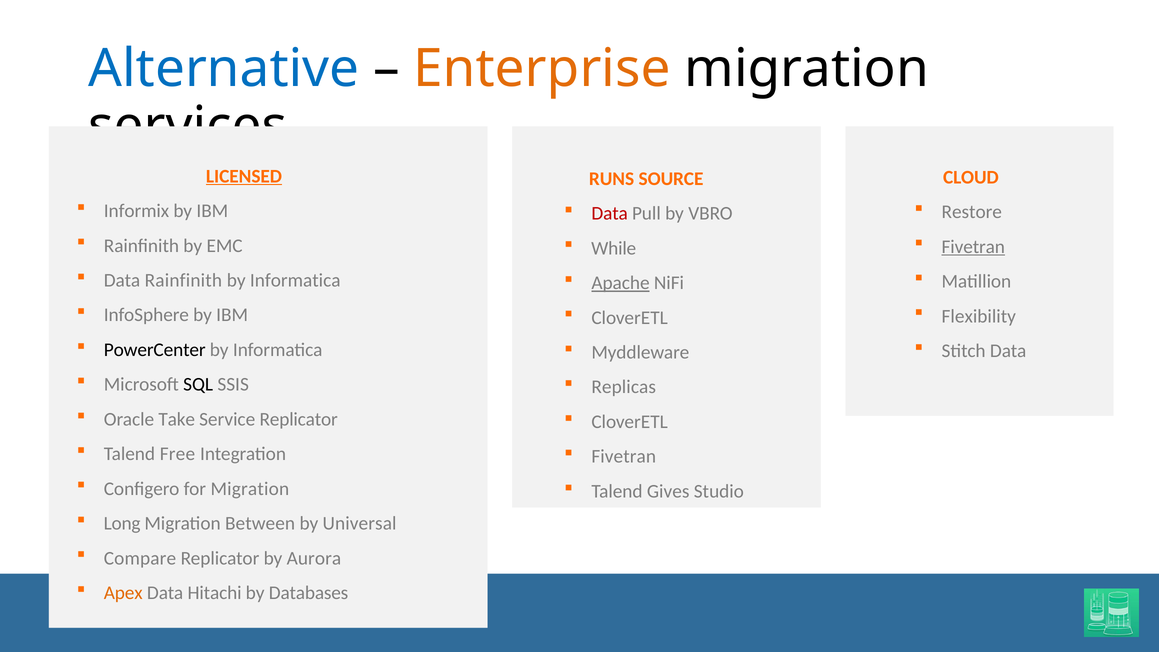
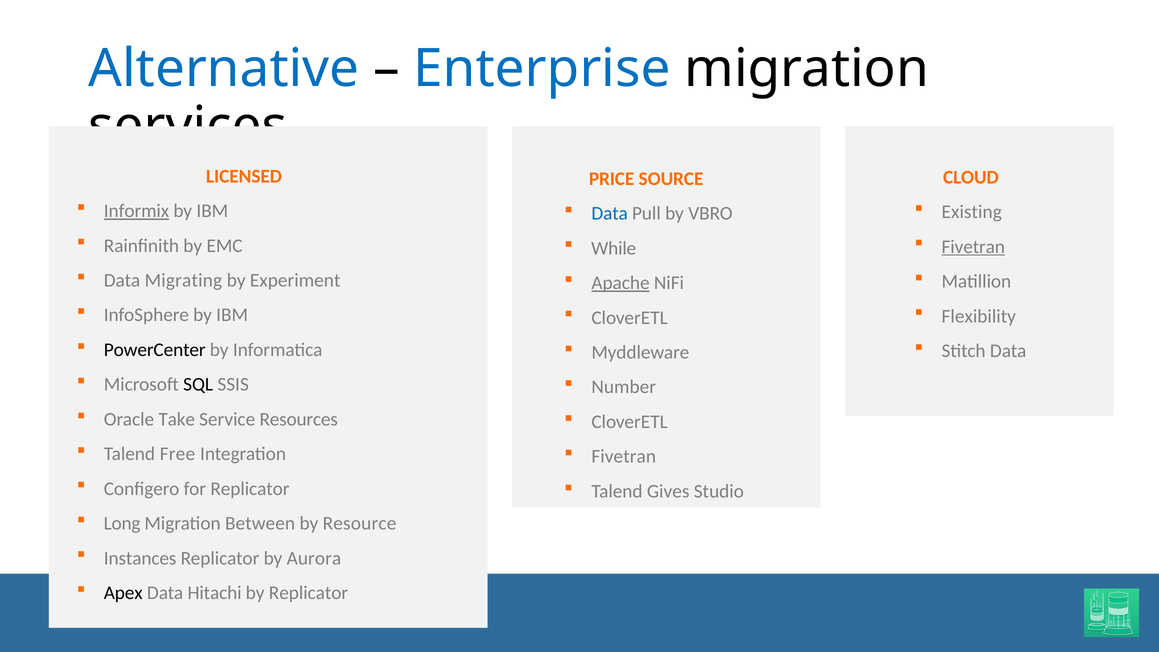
Enterprise colour: orange -> blue
LICENSED underline: present -> none
RUNS: RUNS -> PRICE
Informix underline: none -> present
Restore: Restore -> Existing
Data at (610, 213) colour: red -> blue
Data Rainfinith: Rainfinith -> Migrating
Informatica at (295, 280): Informatica -> Experiment
Replicas: Replicas -> Number
Service Replicator: Replicator -> Resources
for Migration: Migration -> Replicator
Universal: Universal -> Resource
Compare: Compare -> Instances
Apex colour: orange -> black
by Databases: Databases -> Replicator
